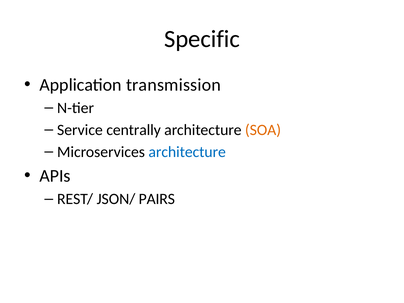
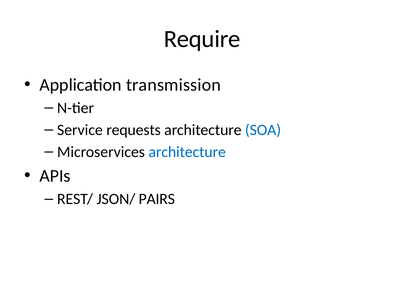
Specific: Specific -> Require
centrally: centrally -> requests
SOA colour: orange -> blue
